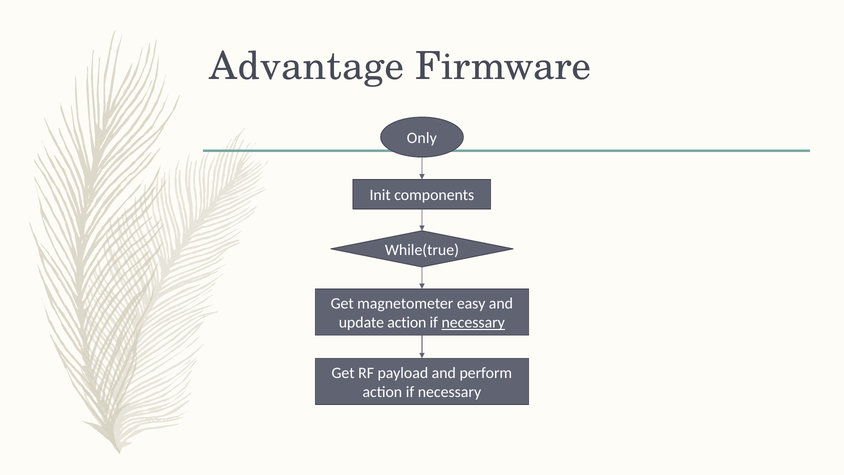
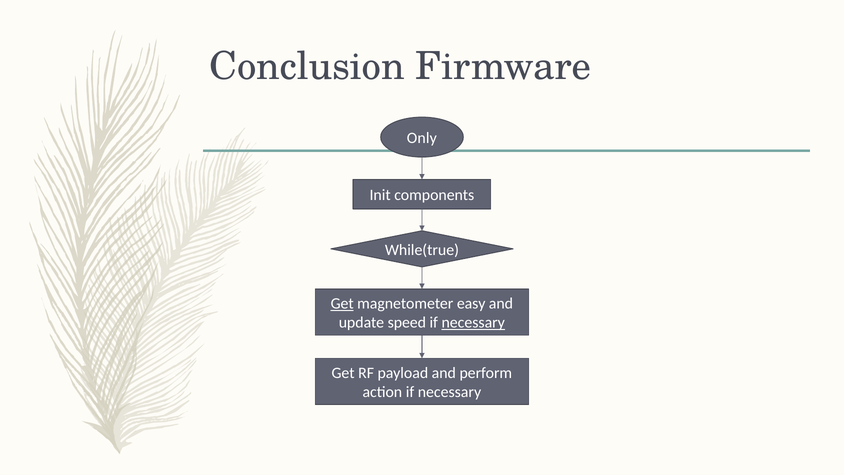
Advantage: Advantage -> Conclusion
Get at (342, 303) underline: none -> present
update action: action -> speed
